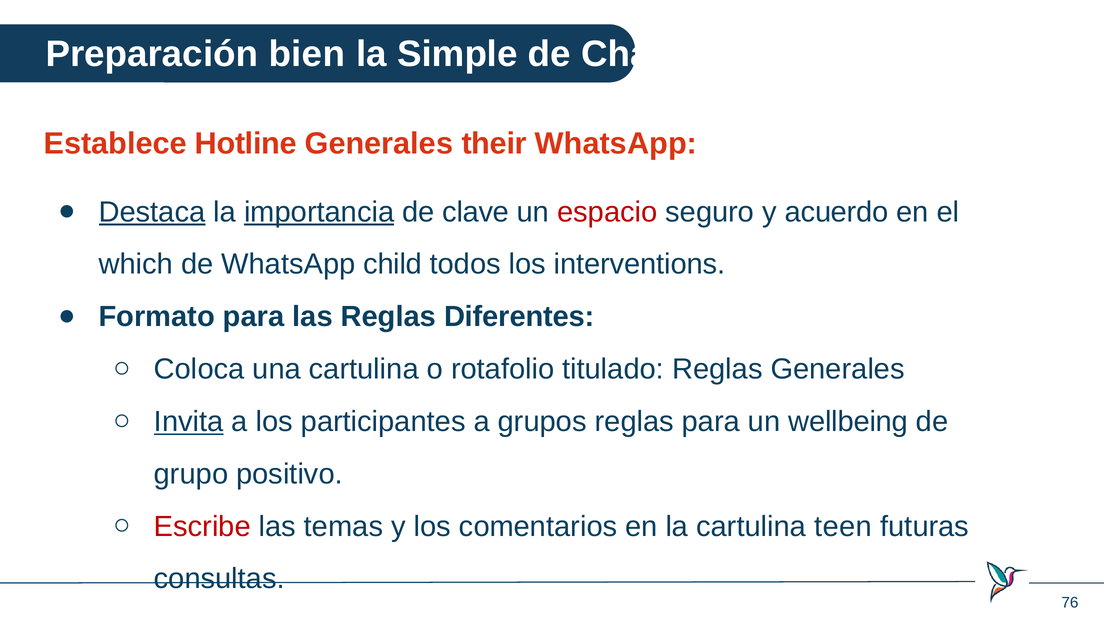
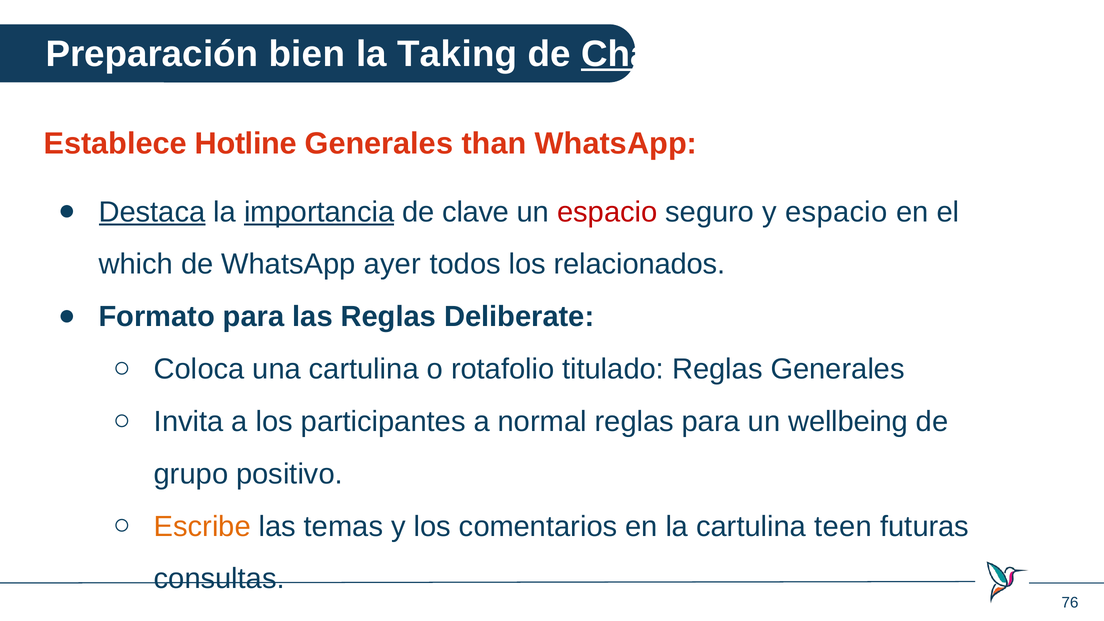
Simple: Simple -> Taking
Chat underline: none -> present
their: their -> than
y acuerdo: acuerdo -> espacio
child: child -> ayer
interventions: interventions -> relacionados
Diferentes: Diferentes -> Deliberate
Invita underline: present -> none
grupos: grupos -> normal
Escribe colour: red -> orange
